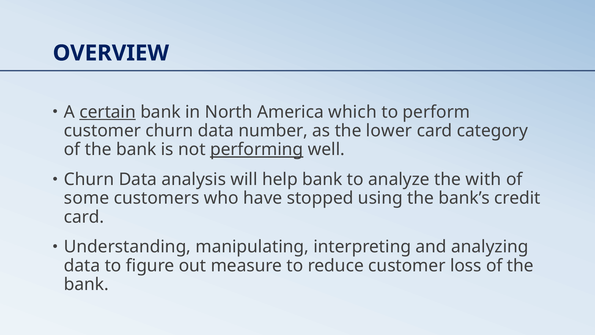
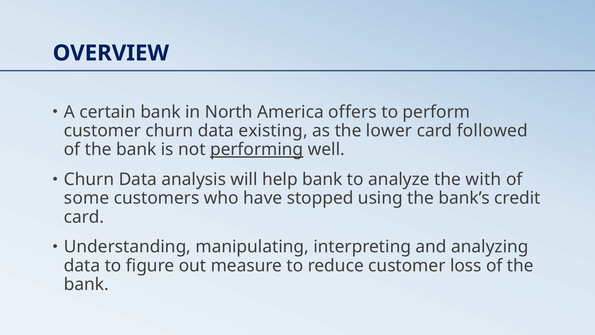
certain underline: present -> none
which: which -> offers
number: number -> existing
category: category -> followed
